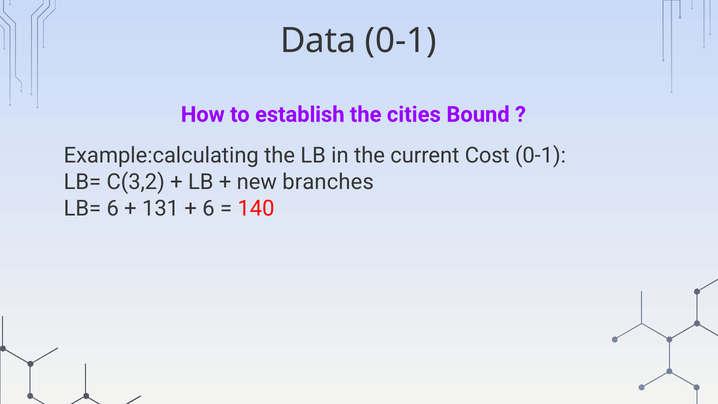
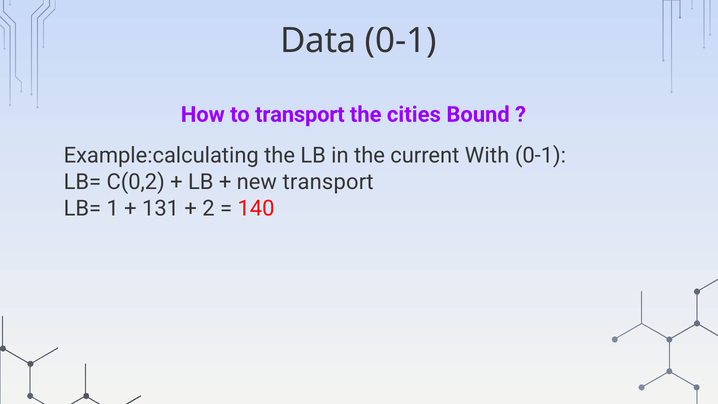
to establish: establish -> transport
Cost: Cost -> With
C(3,2: C(3,2 -> C(0,2
new branches: branches -> transport
LB= 6: 6 -> 1
6 at (208, 208): 6 -> 2
